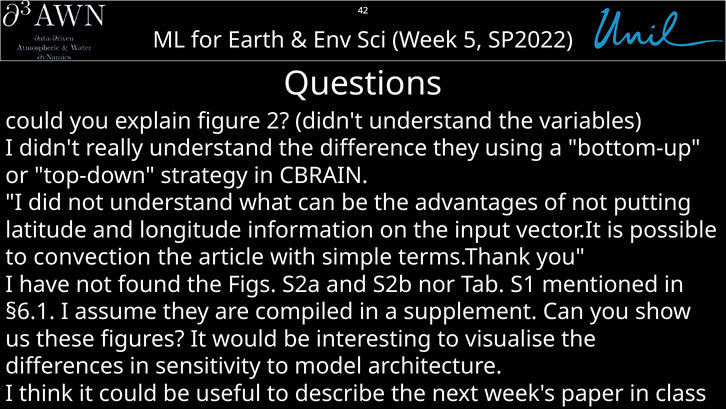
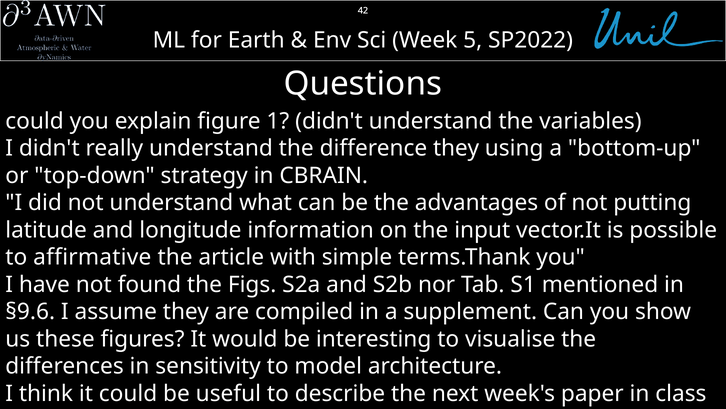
2: 2 -> 1
to convection: convection -> affirmative
§6.1: §6.1 -> §9.6
